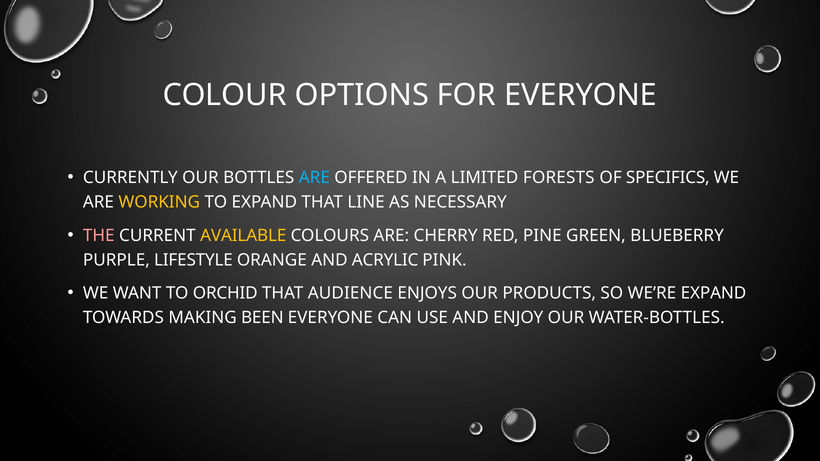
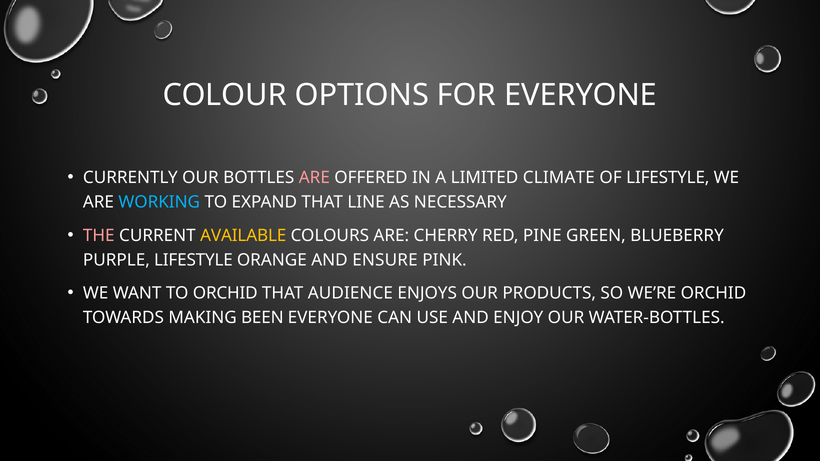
ARE at (314, 178) colour: light blue -> pink
FORESTS: FORESTS -> CLIMATE
OF SPECIFICS: SPECIFICS -> LIFESTYLE
WORKING colour: yellow -> light blue
ACRYLIC: ACRYLIC -> ENSURE
WE’RE EXPAND: EXPAND -> ORCHID
